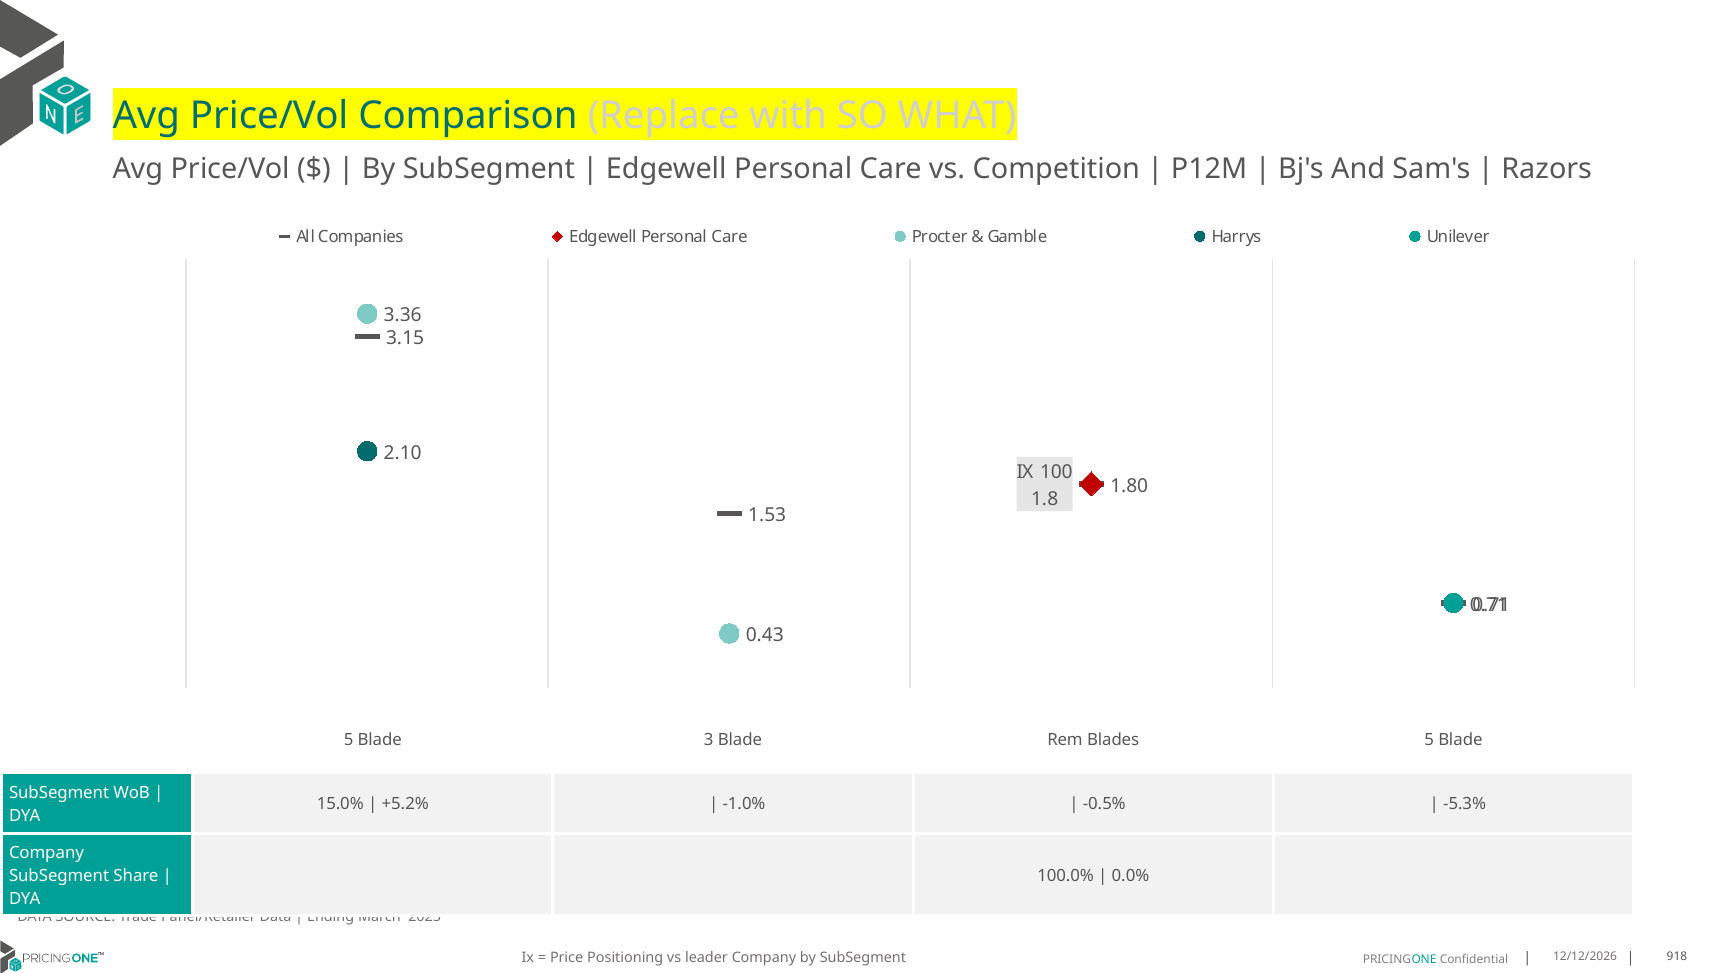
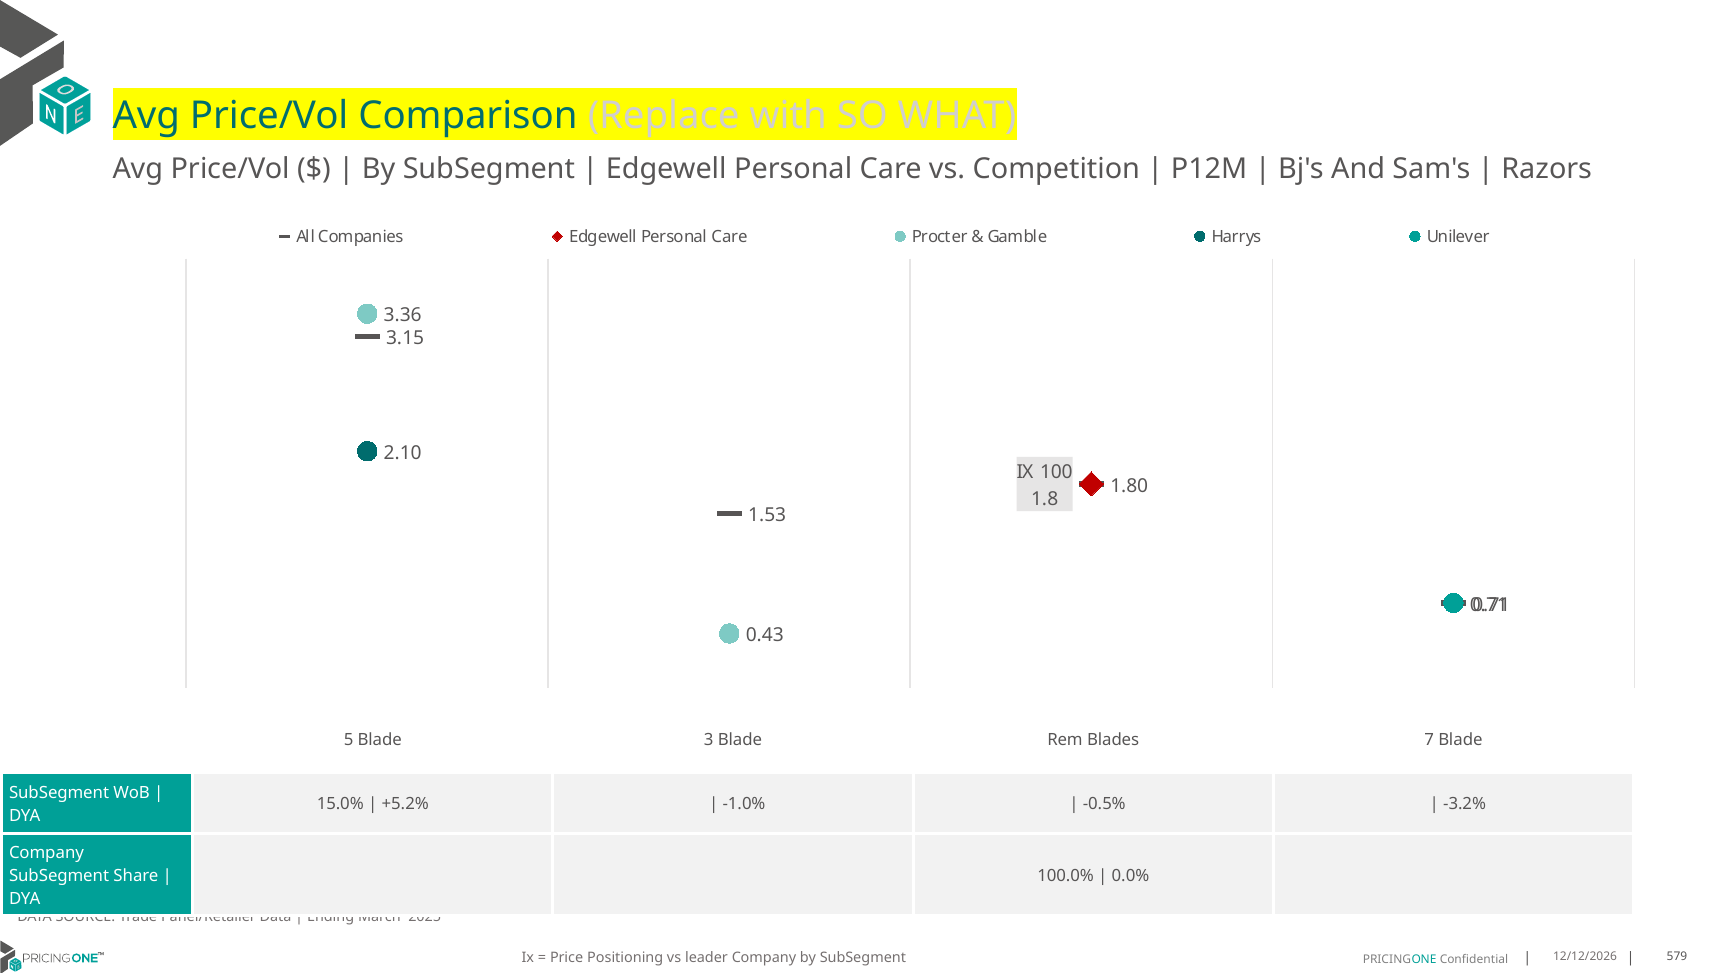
Blades 5: 5 -> 7
-5.3%: -5.3% -> -3.2%
918: 918 -> 579
